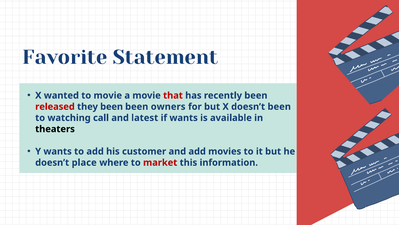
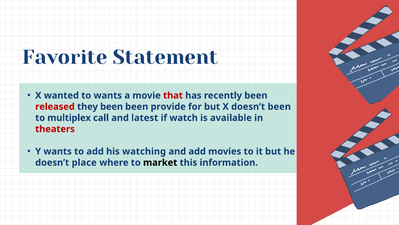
to movie: movie -> wants
owners: owners -> provide
watching: watching -> multiplex
if wants: wants -> watch
theaters colour: black -> red
customer: customer -> watching
market colour: red -> black
